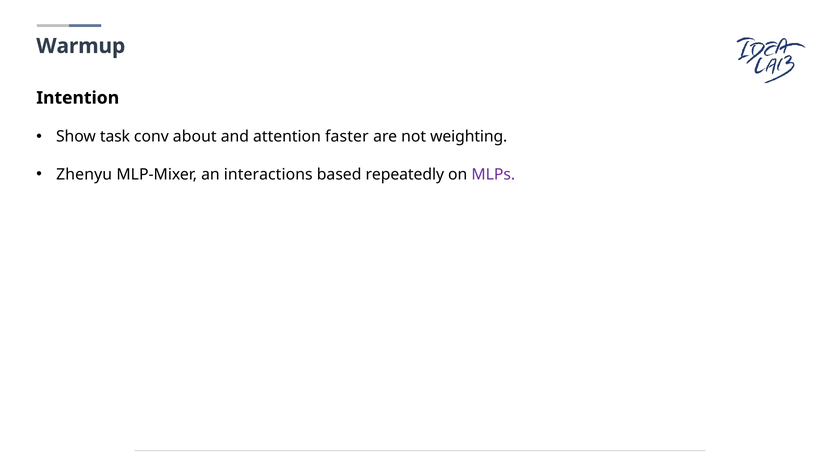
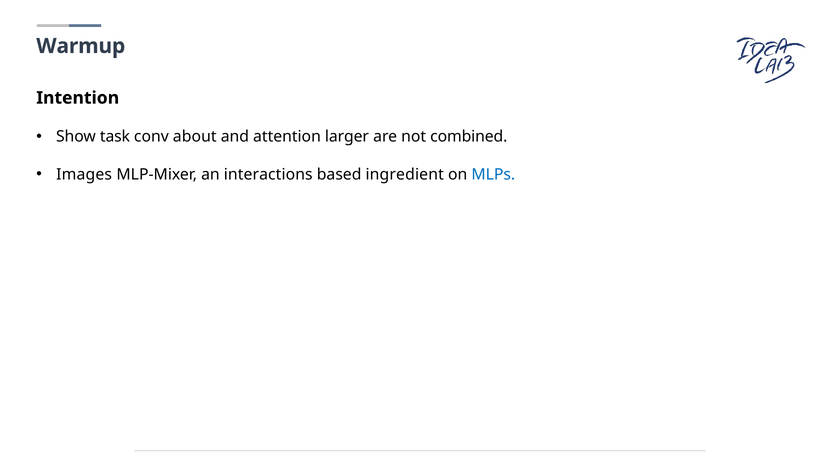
faster: faster -> larger
weighting: weighting -> combined
Zhenyu: Zhenyu -> Images
repeatedly: repeatedly -> ingredient
MLPs colour: purple -> blue
